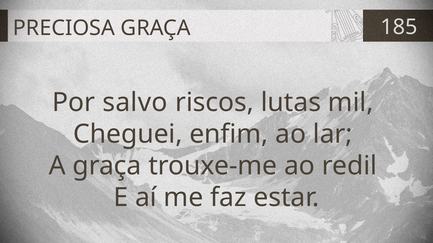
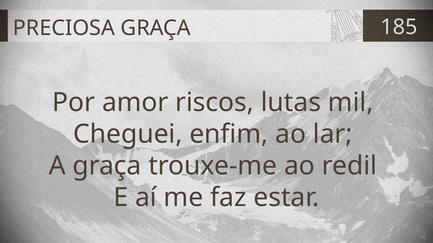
salvo: salvo -> amor
